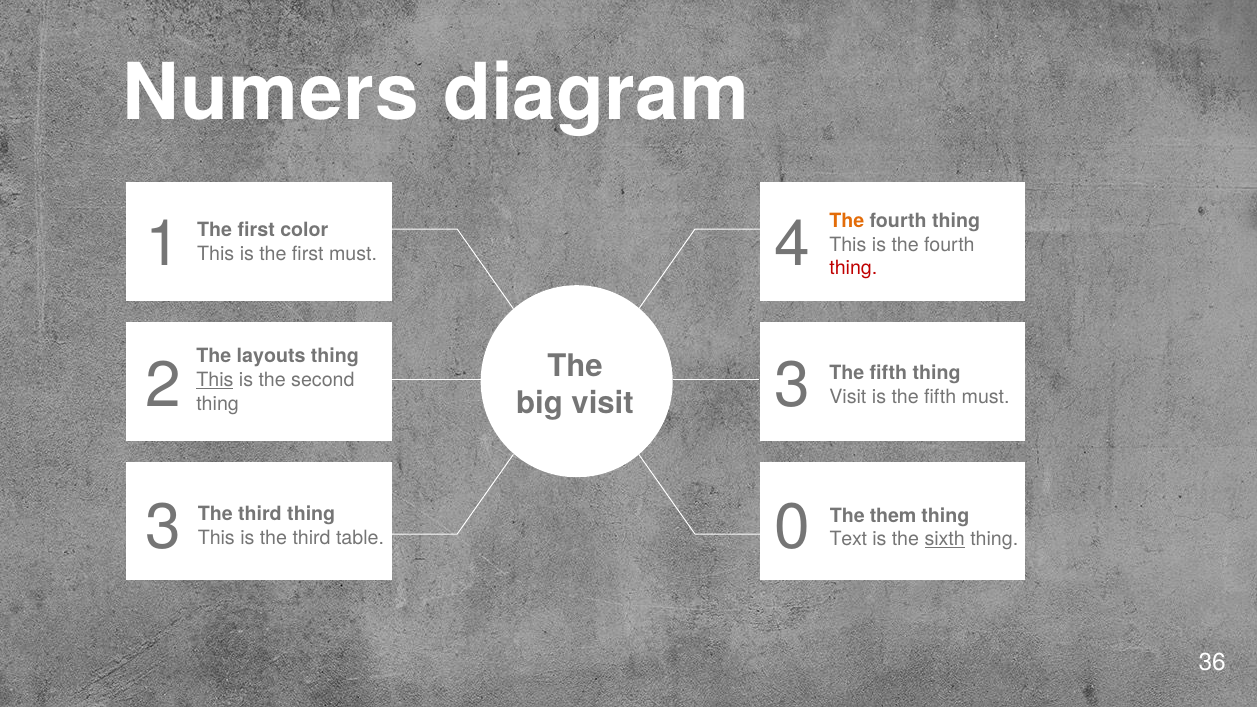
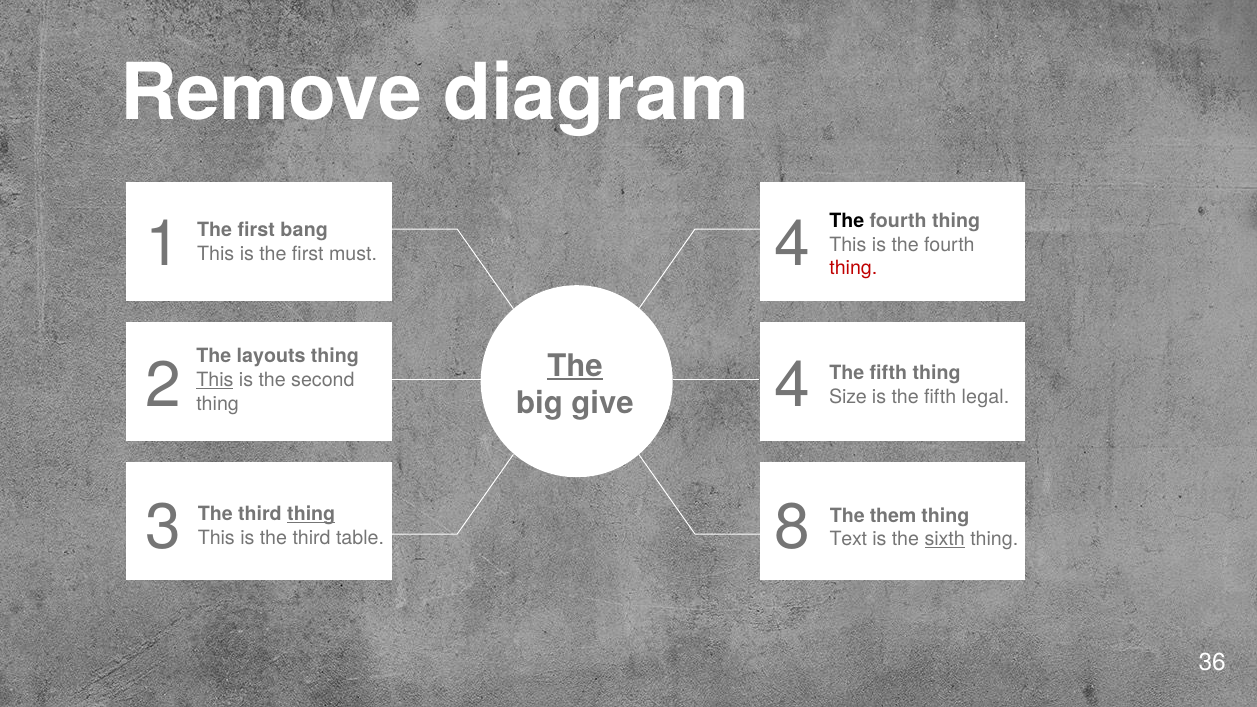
Numers: Numers -> Remove
The at (847, 221) colour: orange -> black
color: color -> bang
The at (575, 366) underline: none -> present
2 3: 3 -> 4
Visit at (848, 397): Visit -> Size
fifth must: must -> legal
big visit: visit -> give
0: 0 -> 8
thing at (311, 514) underline: none -> present
